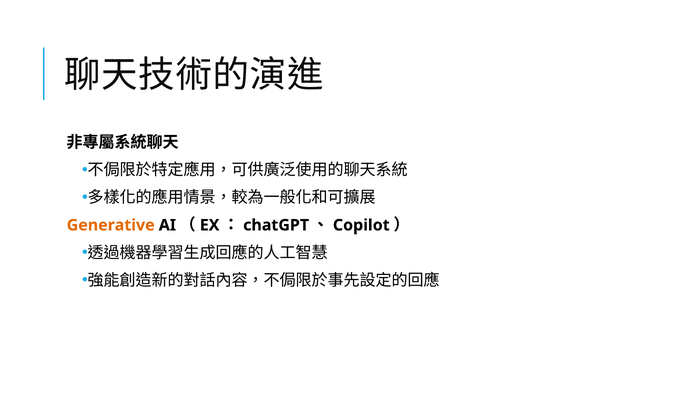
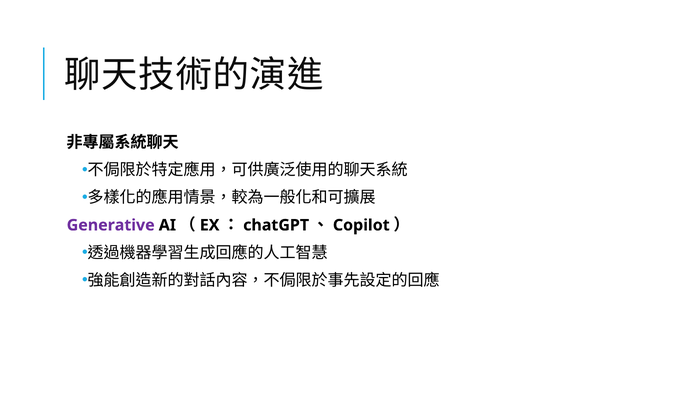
Generative colour: orange -> purple
